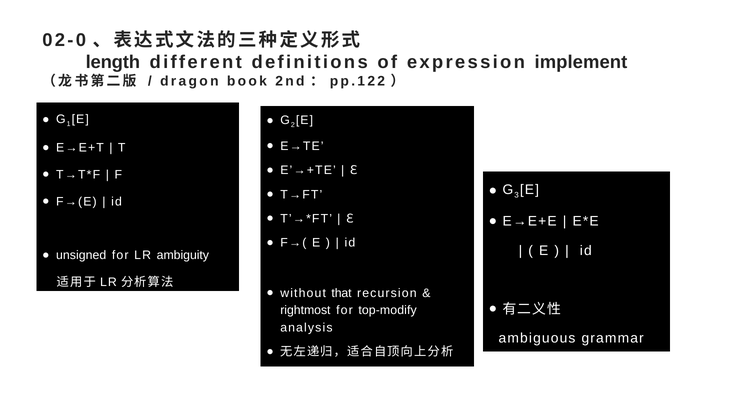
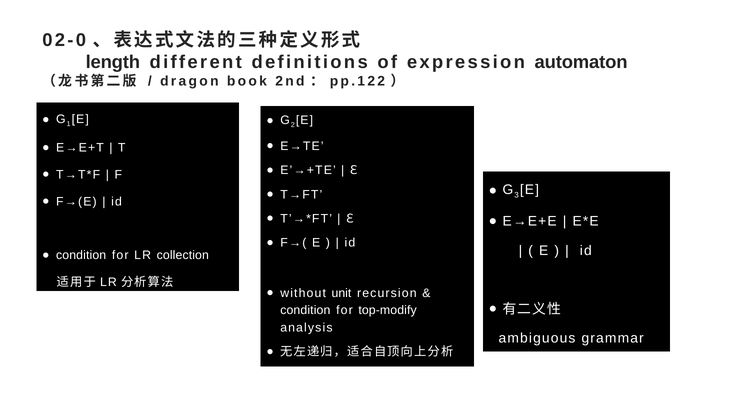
implement: implement -> automaton
unsigned at (81, 255): unsigned -> condition
ambiguity: ambiguity -> collection
that: that -> unit
rightmost at (305, 310): rightmost -> condition
